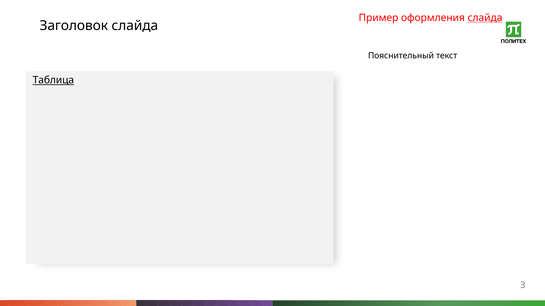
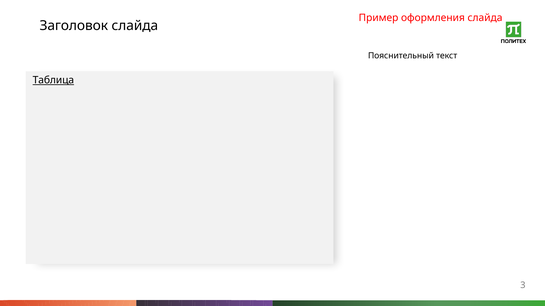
слайда at (485, 18) underline: present -> none
